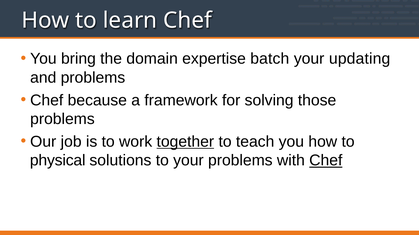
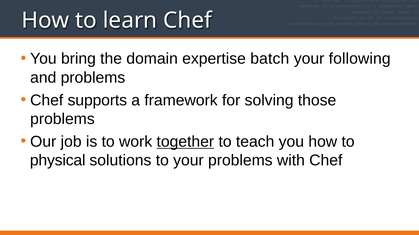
updating: updating -> following
because: because -> supports
Chef at (326, 161) underline: present -> none
